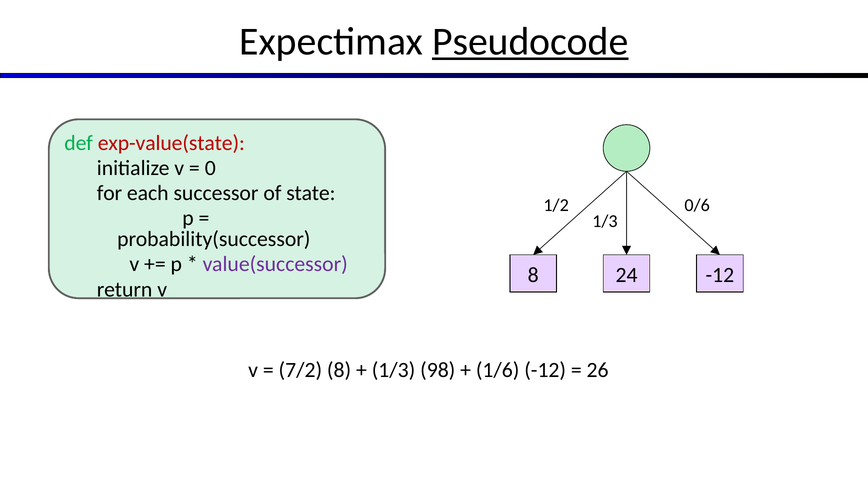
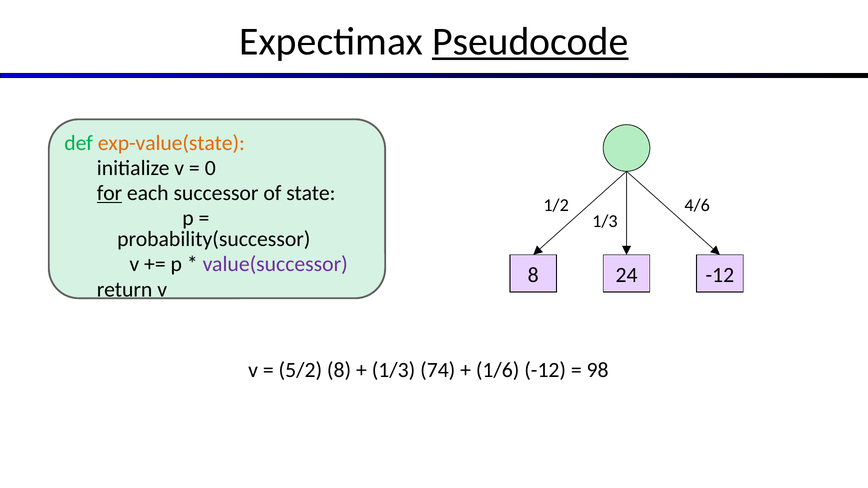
exp-value(state colour: red -> orange
for underline: none -> present
0/6: 0/6 -> 4/6
7/2: 7/2 -> 5/2
98: 98 -> 74
26: 26 -> 98
